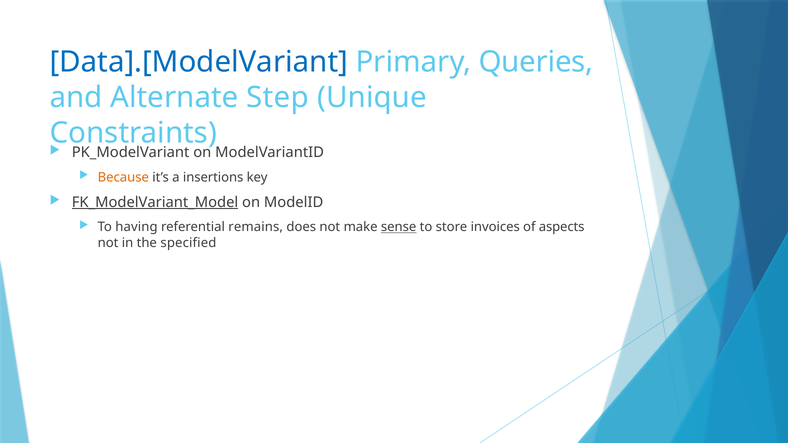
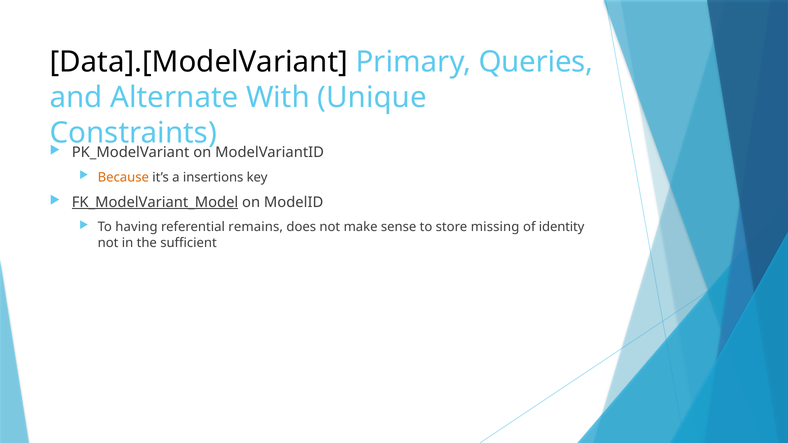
Data].[ModelVariant colour: blue -> black
Step: Step -> With
sense underline: present -> none
invoices: invoices -> missing
aspects: aspects -> identity
specified: specified -> sufficient
